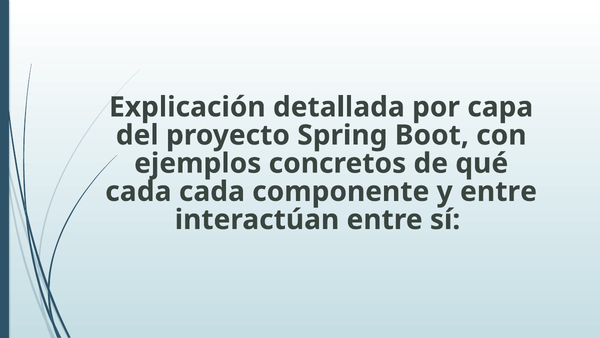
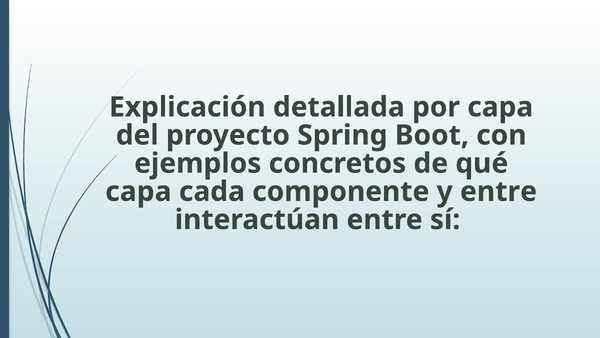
cada at (138, 191): cada -> capa
